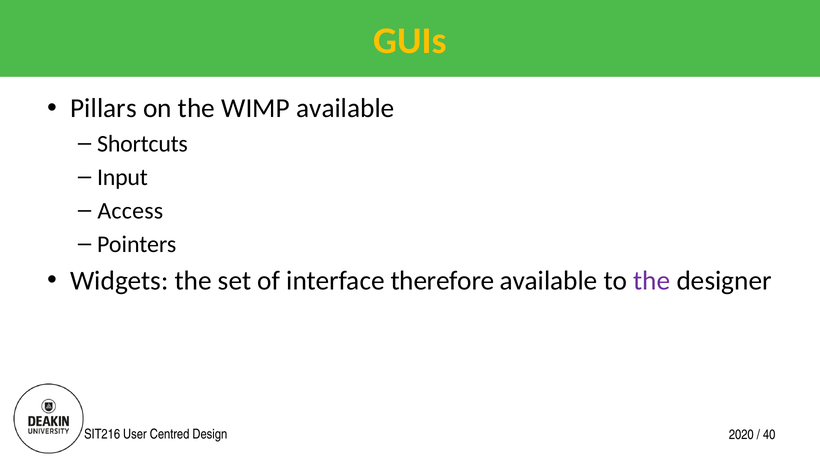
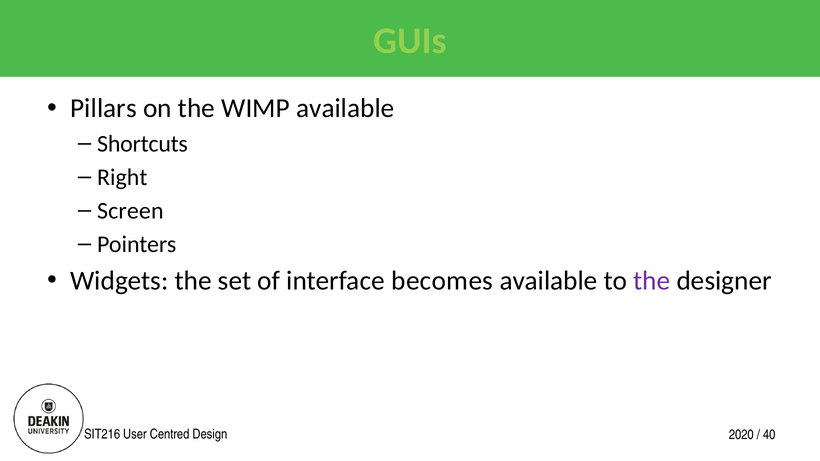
GUIs colour: yellow -> light green
Input: Input -> Right
Access: Access -> Screen
therefore: therefore -> becomes
